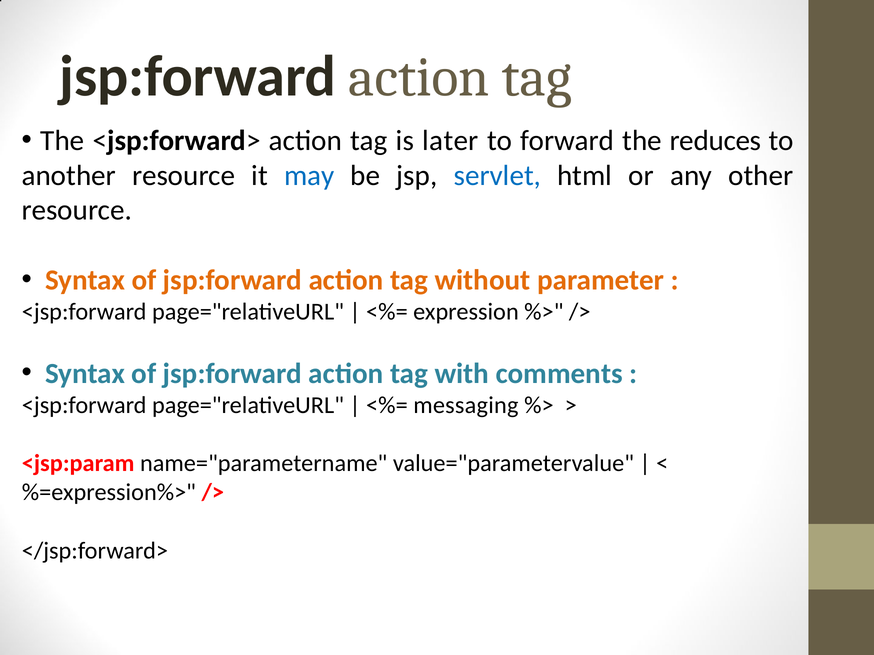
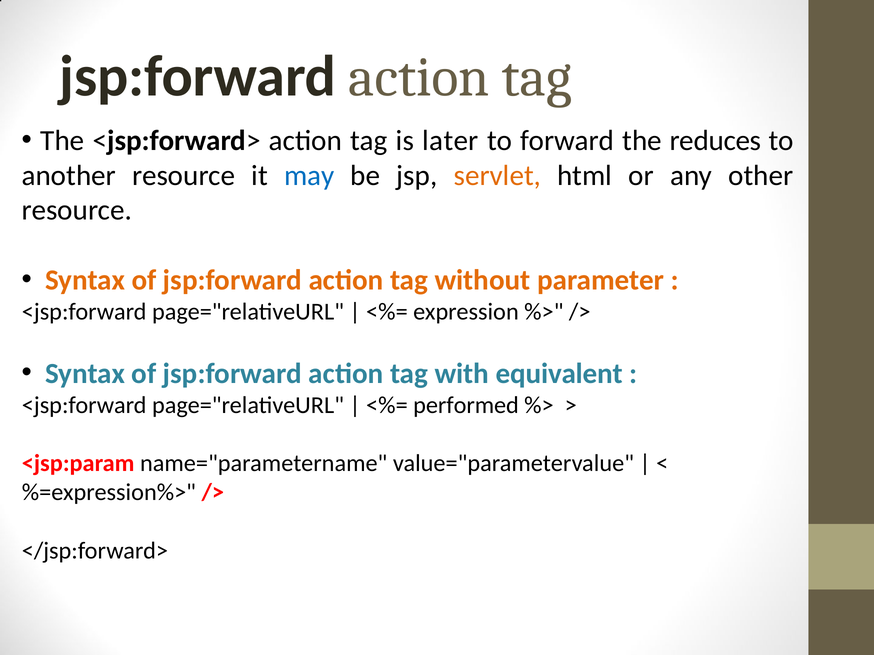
servlet colour: blue -> orange
comments: comments -> equivalent
messaging: messaging -> performed
